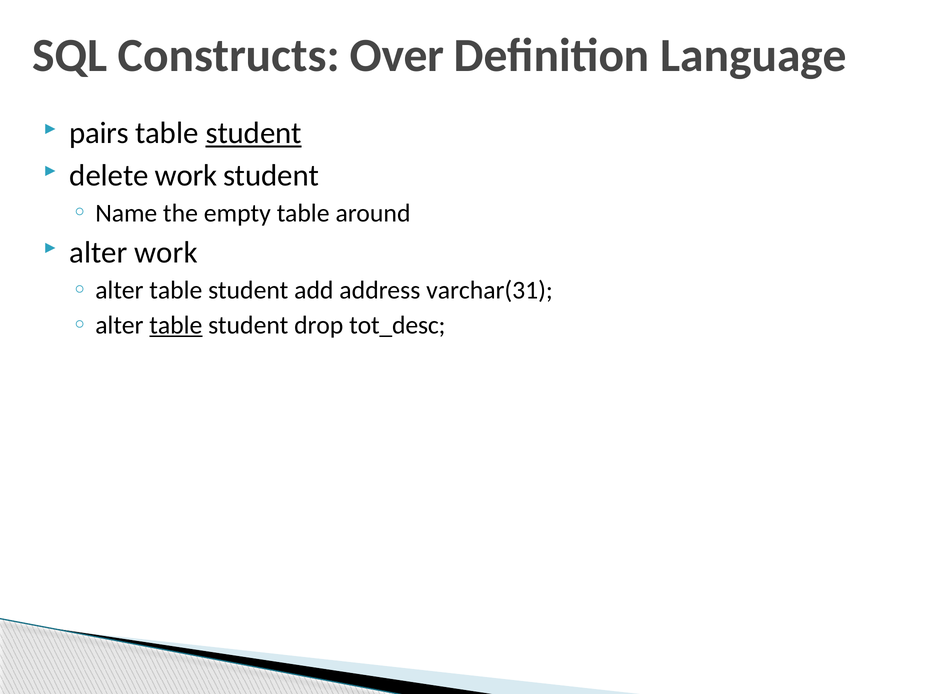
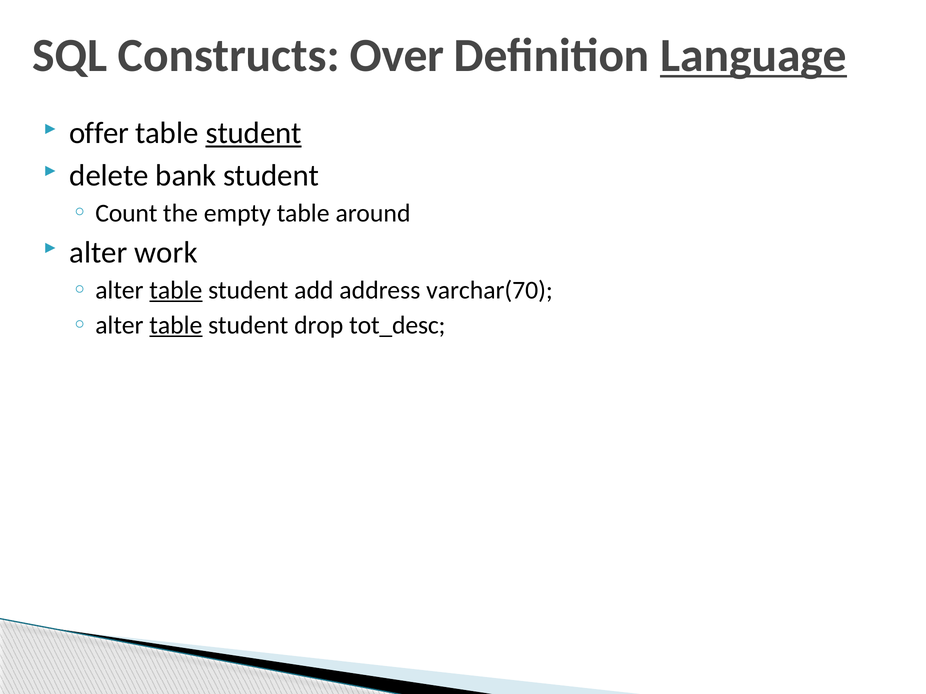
Language underline: none -> present
pairs: pairs -> offer
delete work: work -> bank
Name: Name -> Count
table at (176, 291) underline: none -> present
varchar(31: varchar(31 -> varchar(70
